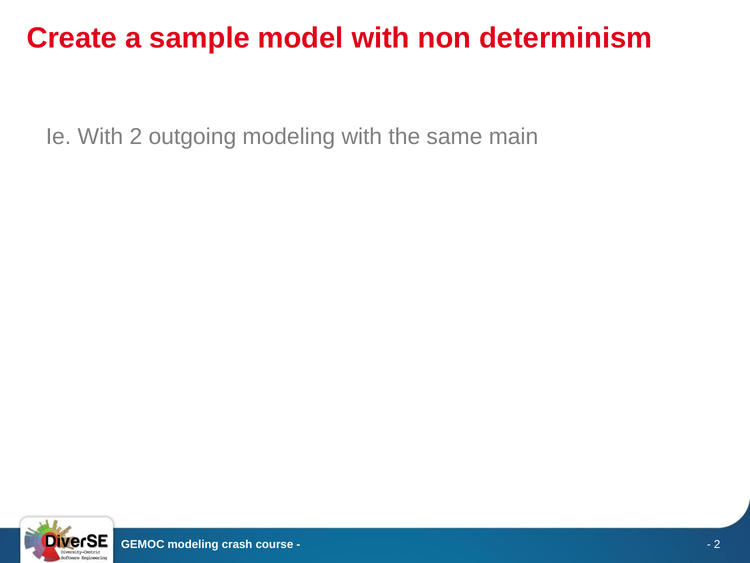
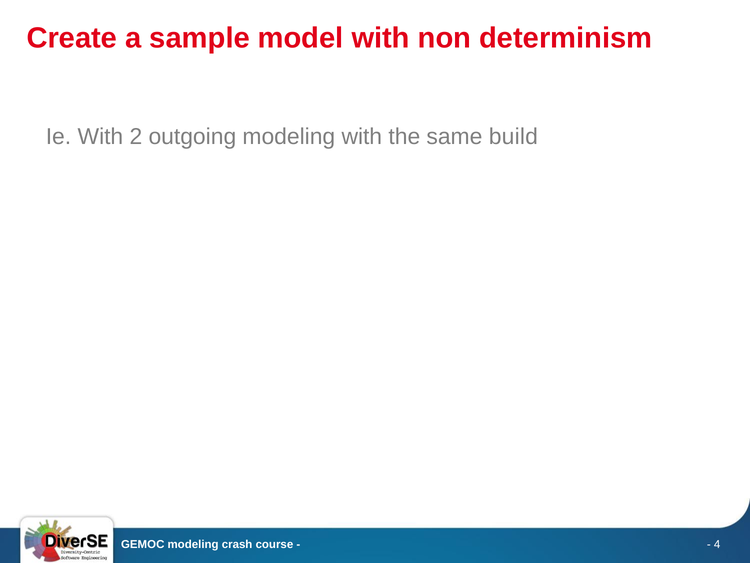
main: main -> build
2 at (717, 544): 2 -> 4
